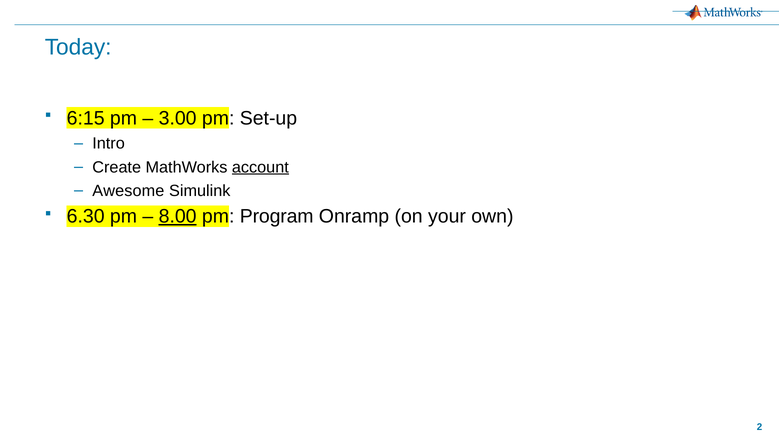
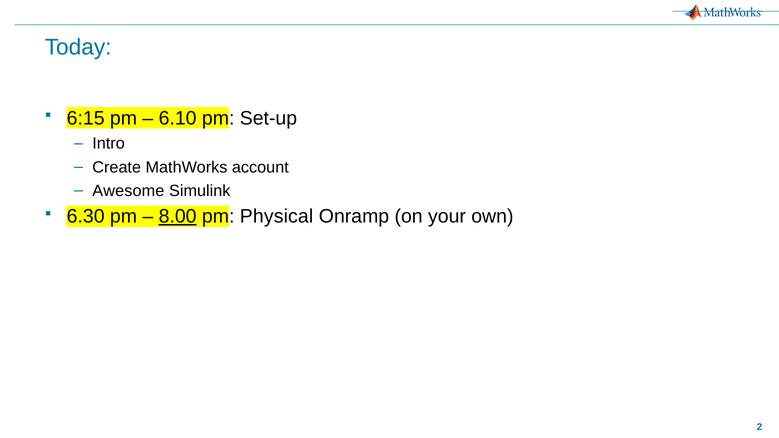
3.00: 3.00 -> 6.10
account underline: present -> none
Program: Program -> Physical
